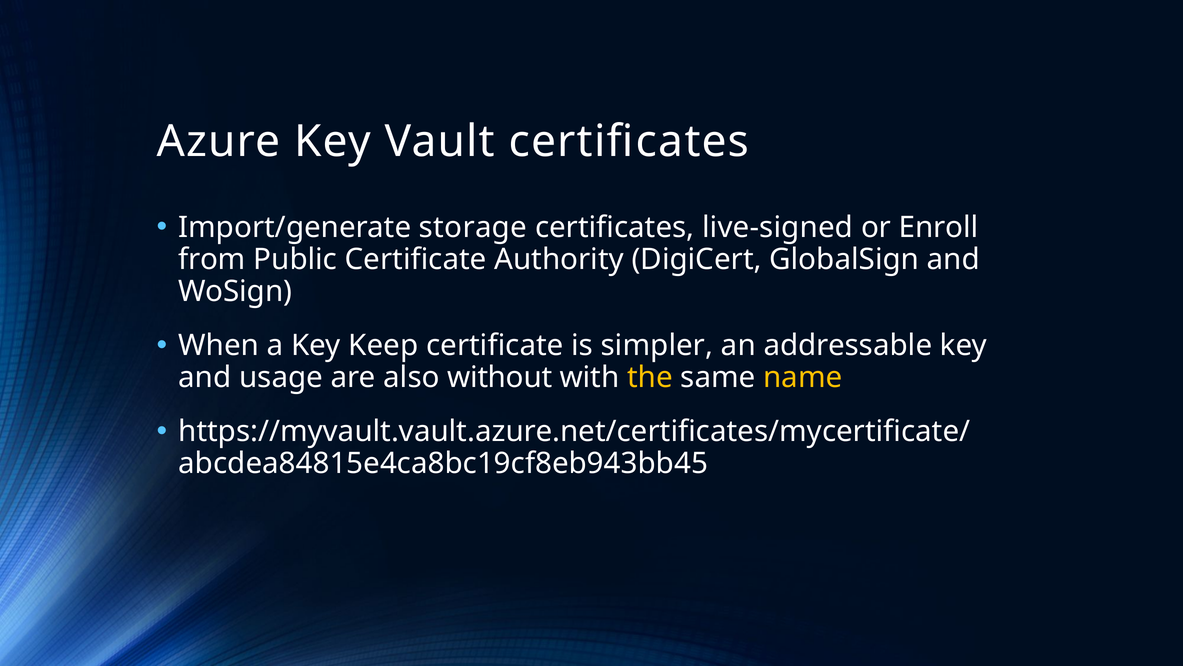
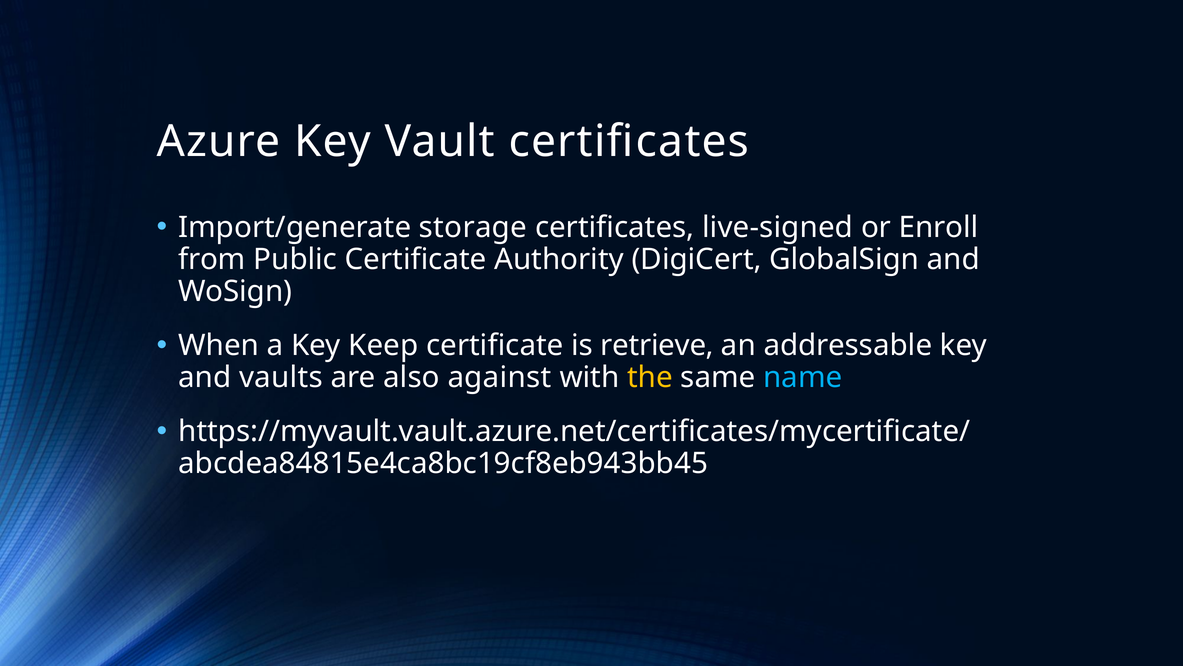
simpler: simpler -> retrieve
usage: usage -> vaults
without: without -> against
name colour: yellow -> light blue
